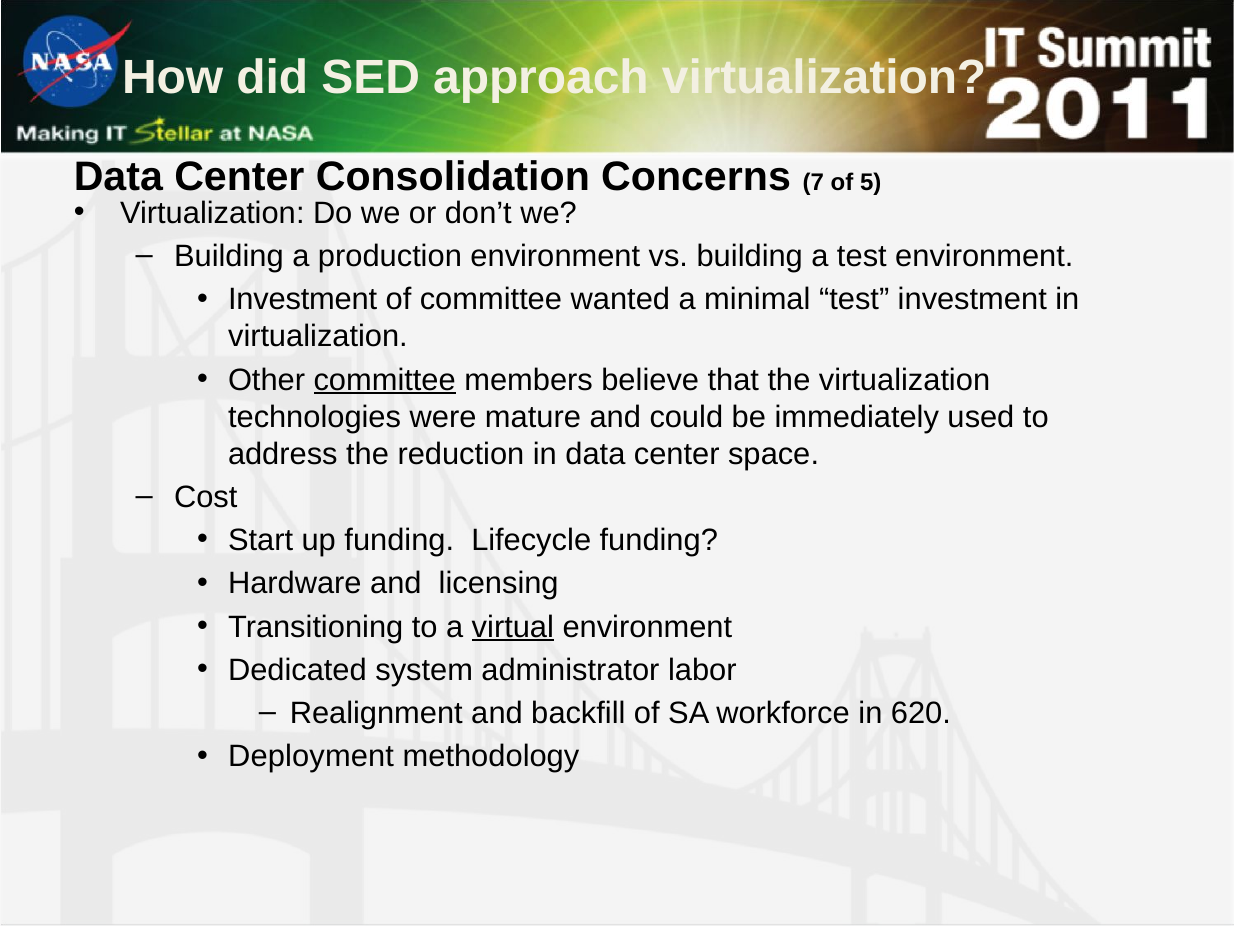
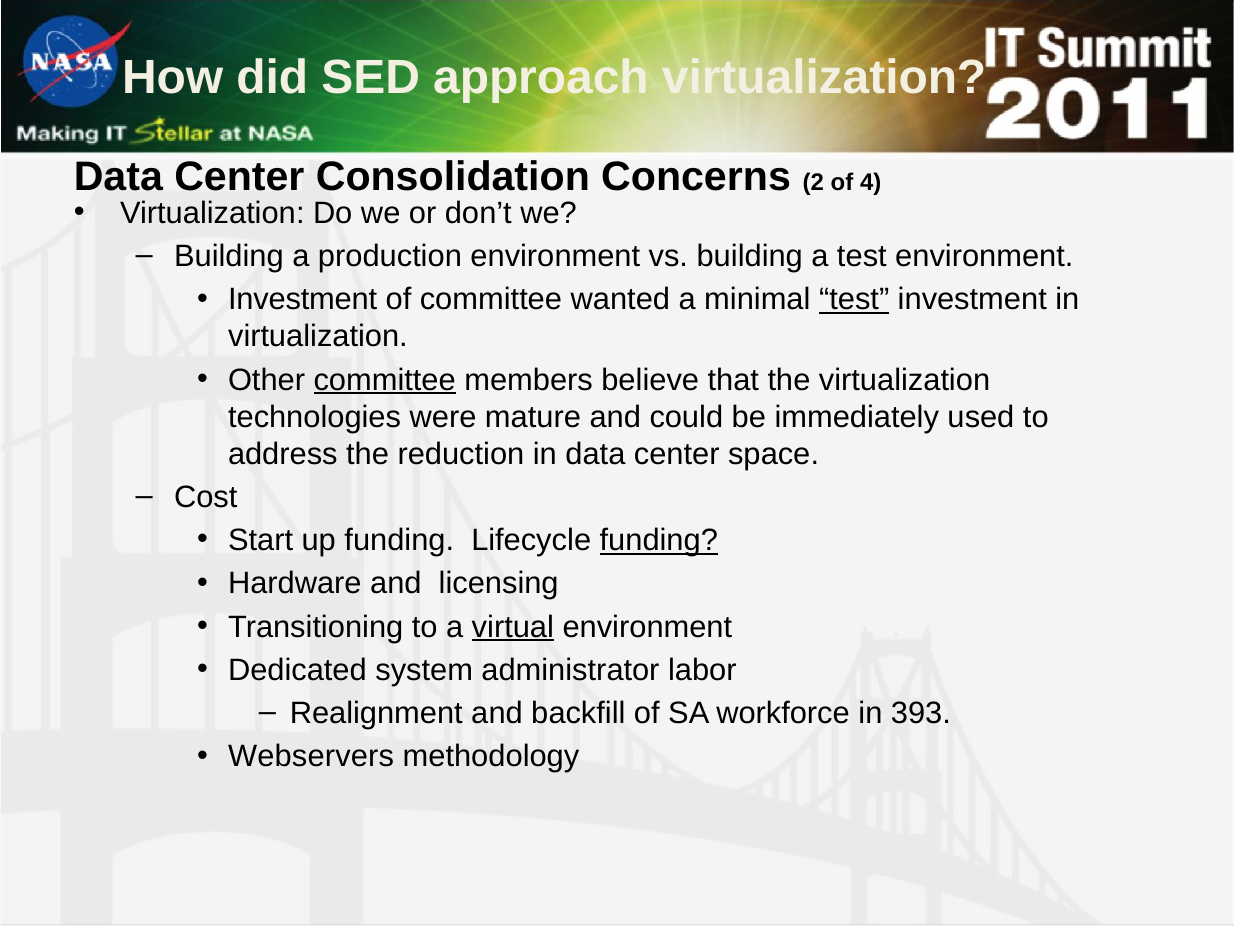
7: 7 -> 2
5: 5 -> 4
test at (854, 299) underline: none -> present
funding at (659, 540) underline: none -> present
620: 620 -> 393
Deployment: Deployment -> Webservers
